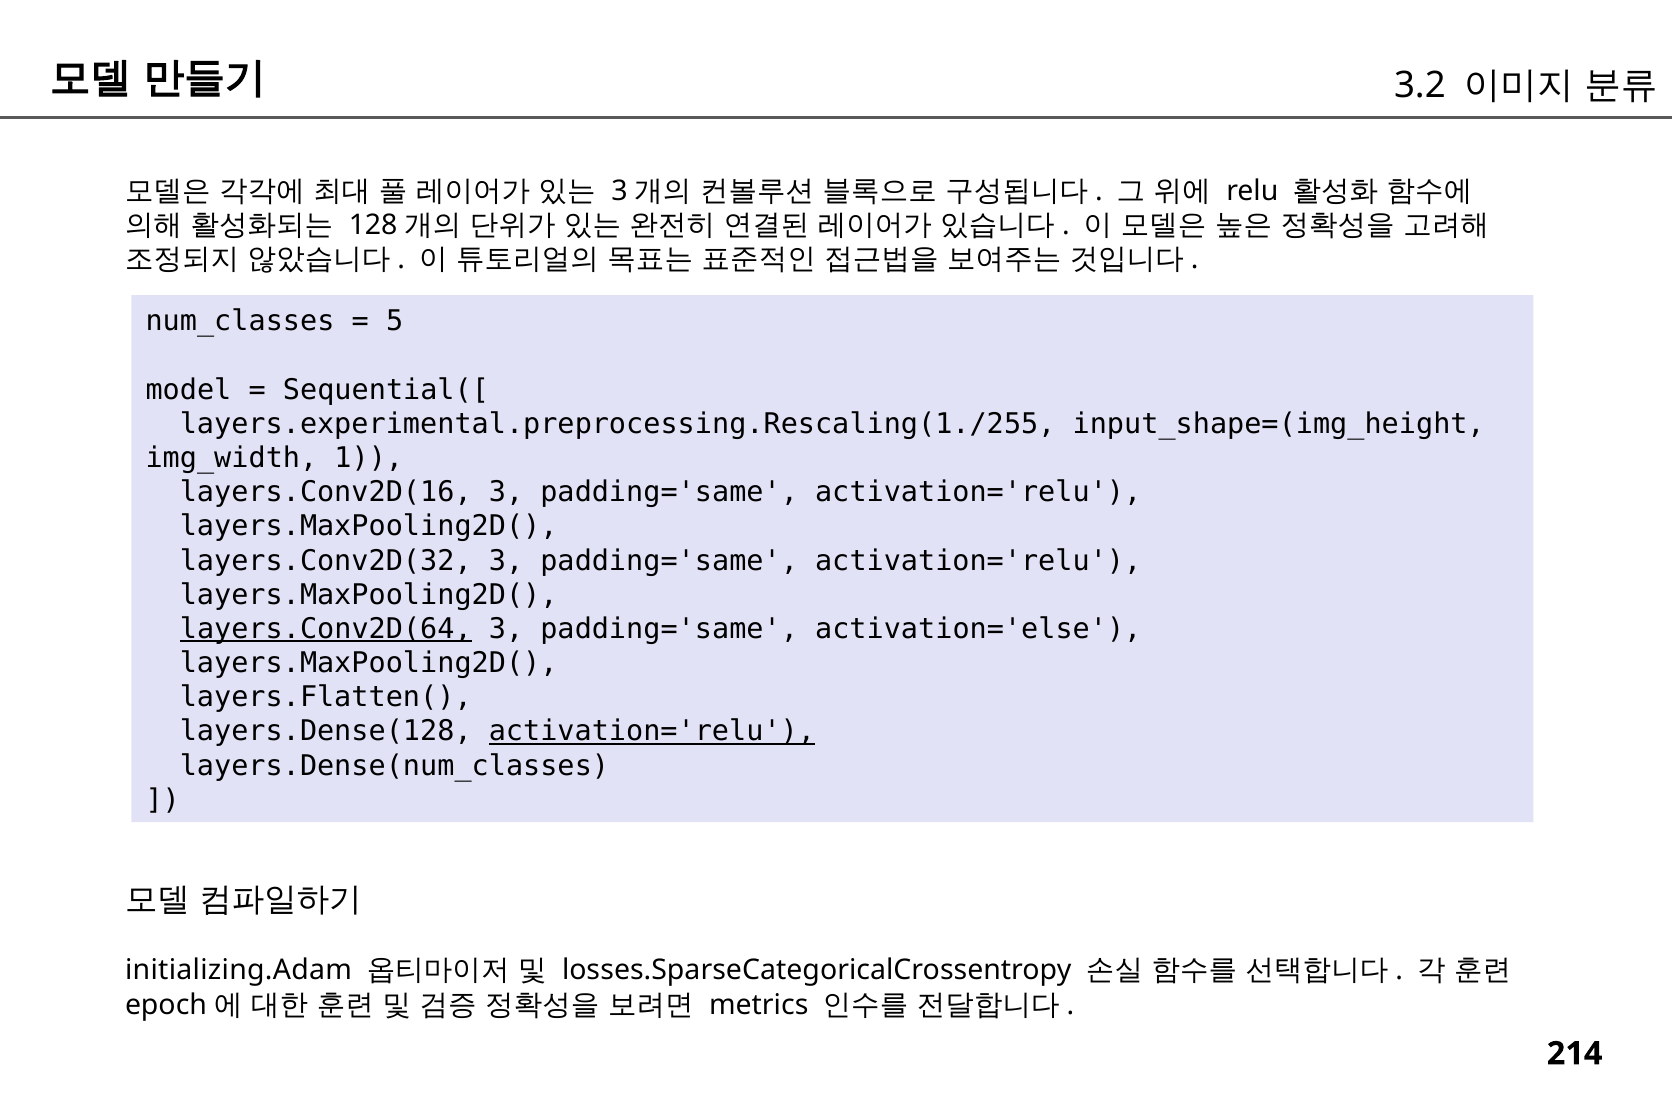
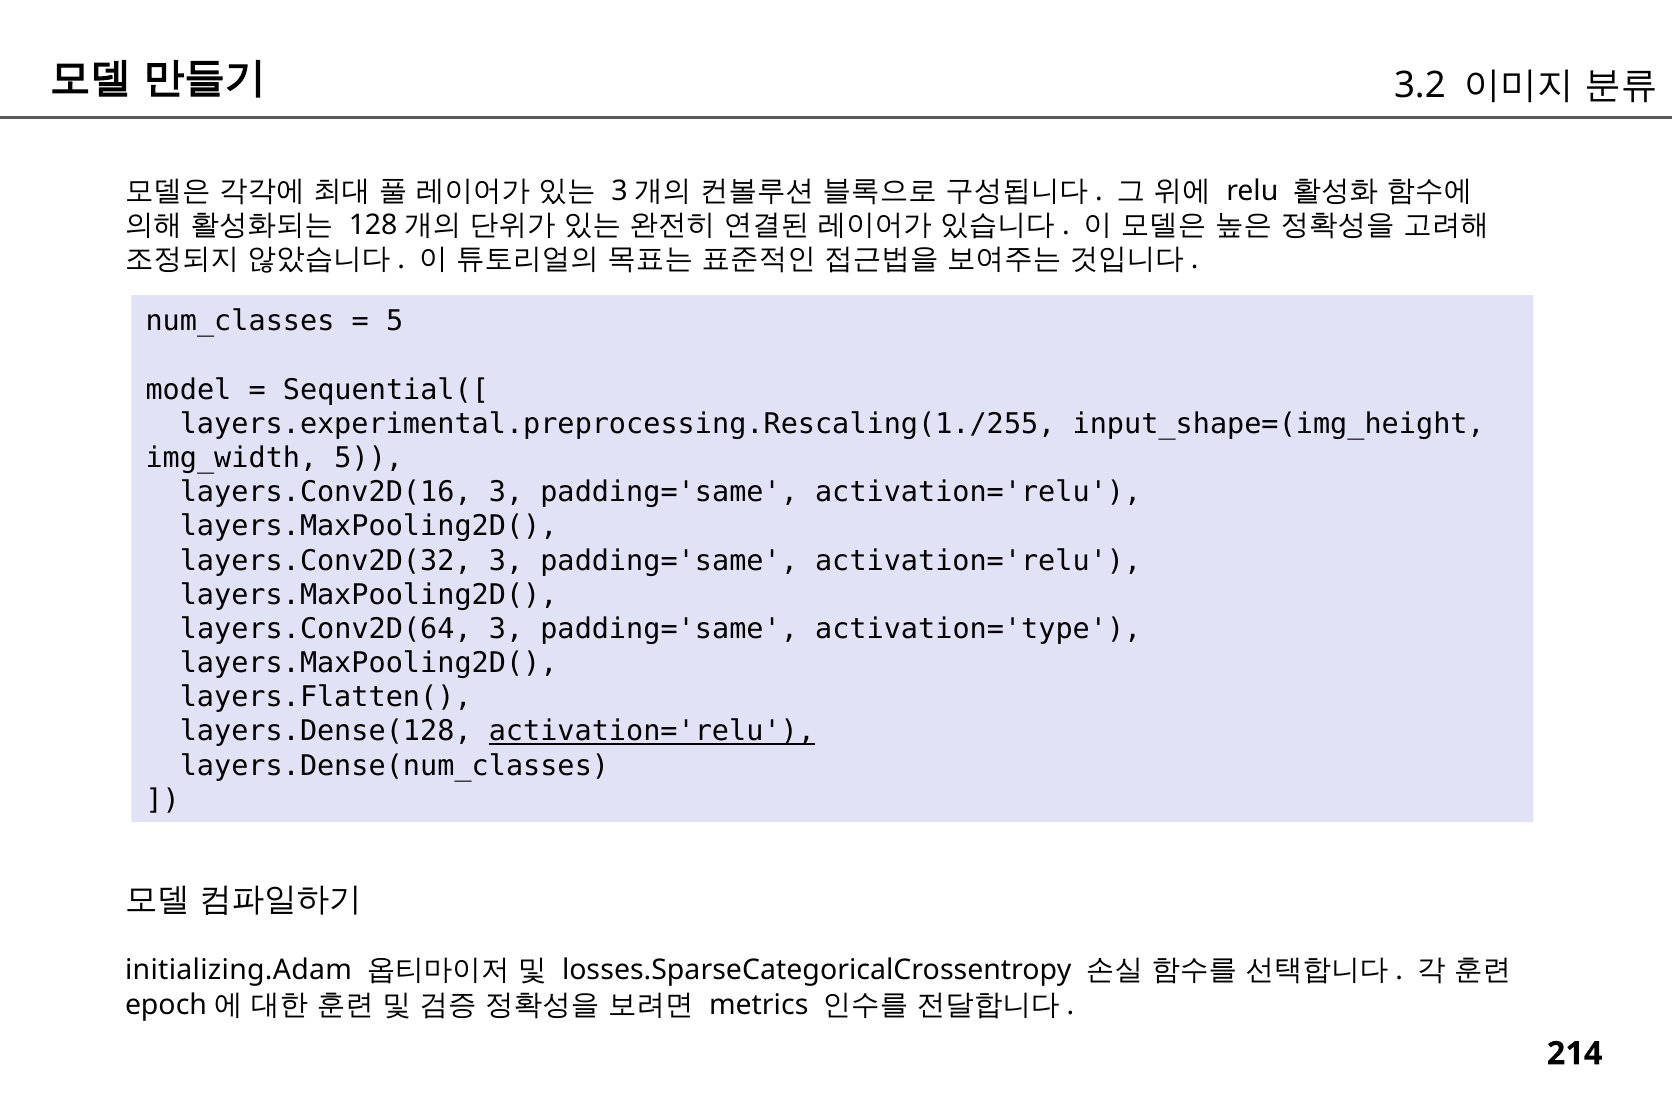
img_width 1: 1 -> 5
layers.Conv2D(64 underline: present -> none
activation='else: activation='else -> activation='type
